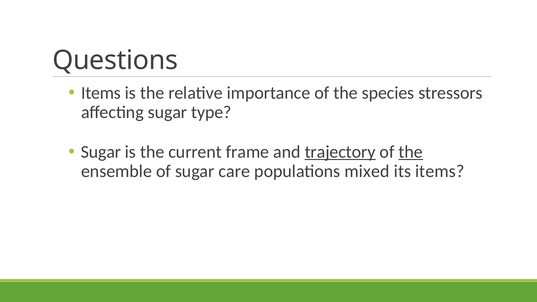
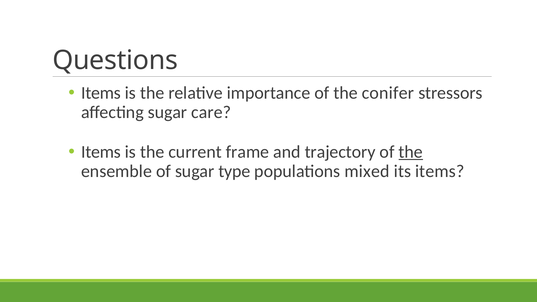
species: species -> conifer
type: type -> care
Sugar at (101, 152): Sugar -> Items
trajectory underline: present -> none
care: care -> type
